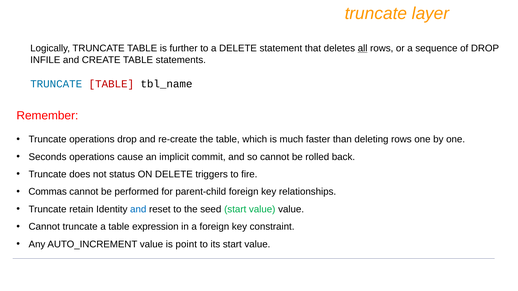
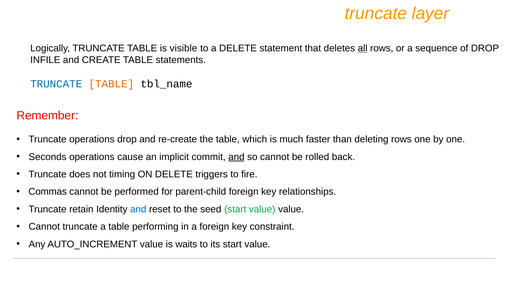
further: further -> visible
TABLE at (111, 84) colour: red -> orange
and at (236, 157) underline: none -> present
status: status -> timing
expression: expression -> performing
point: point -> waits
